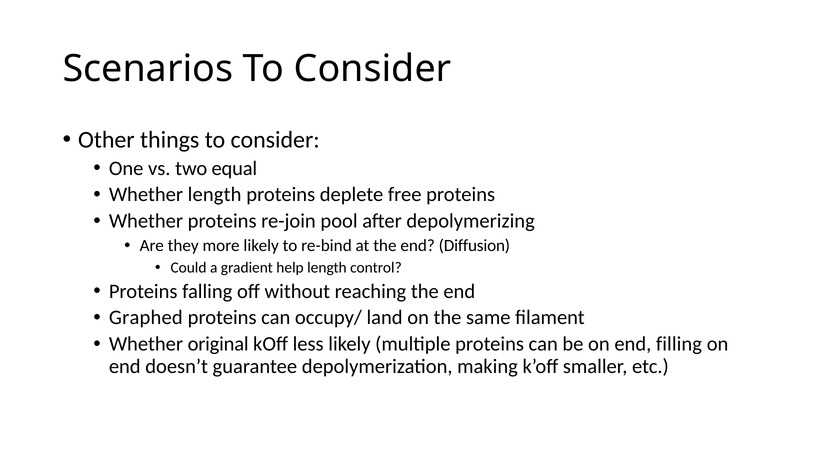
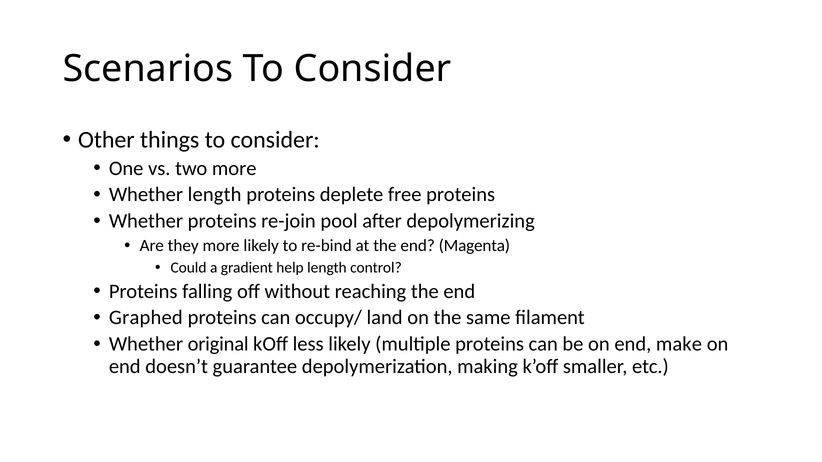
two equal: equal -> more
Diffusion: Diffusion -> Magenta
filling: filling -> make
